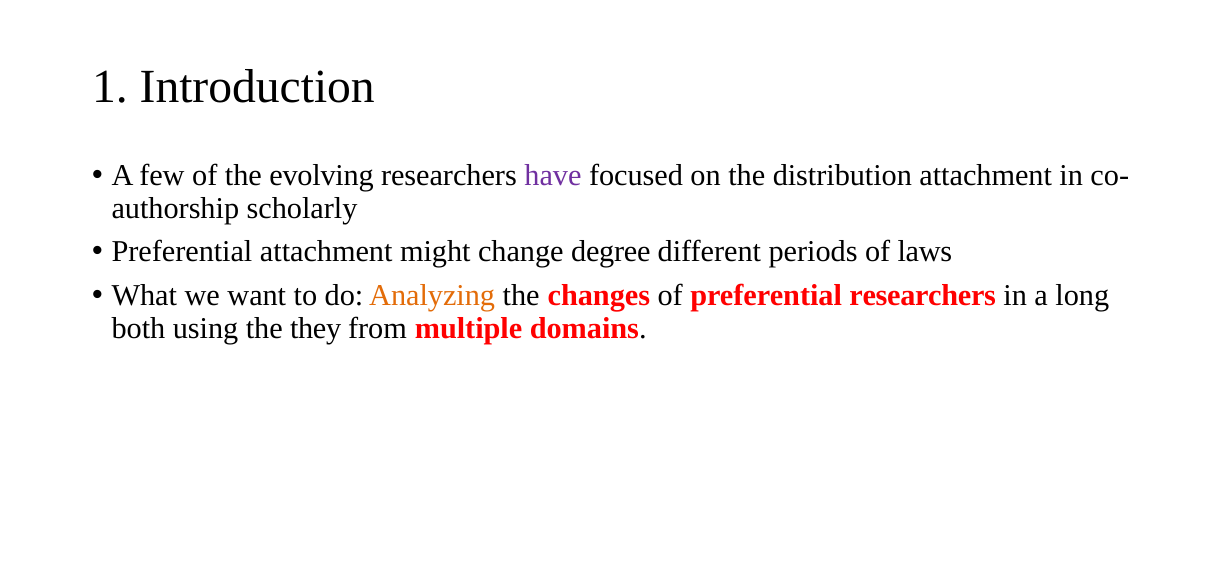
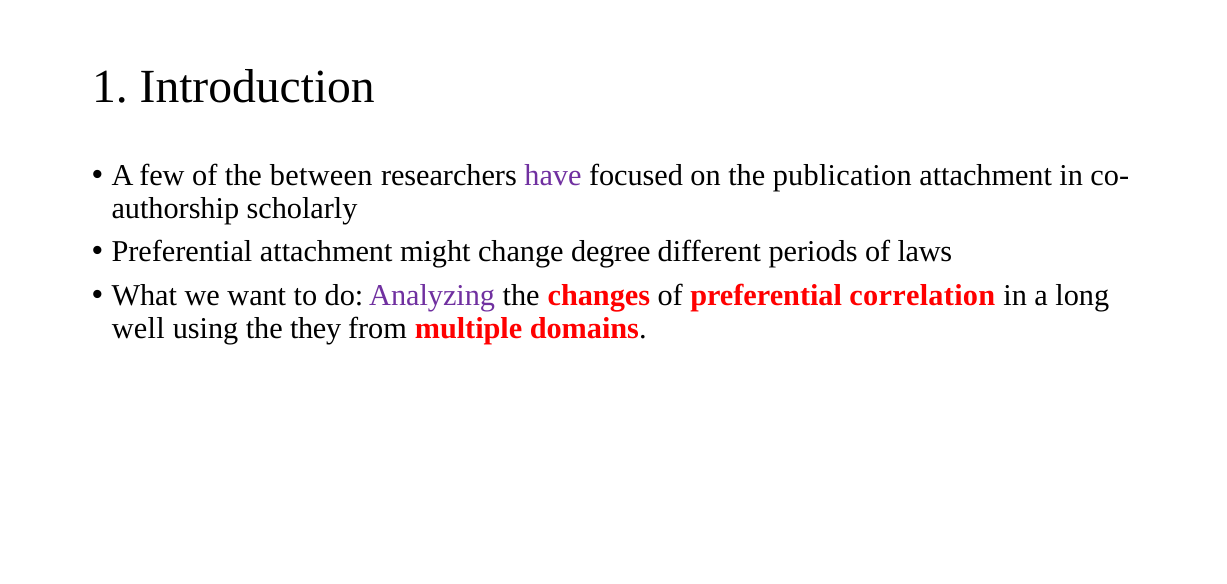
evolving: evolving -> between
distribution: distribution -> publication
Analyzing colour: orange -> purple
preferential researchers: researchers -> correlation
both: both -> well
